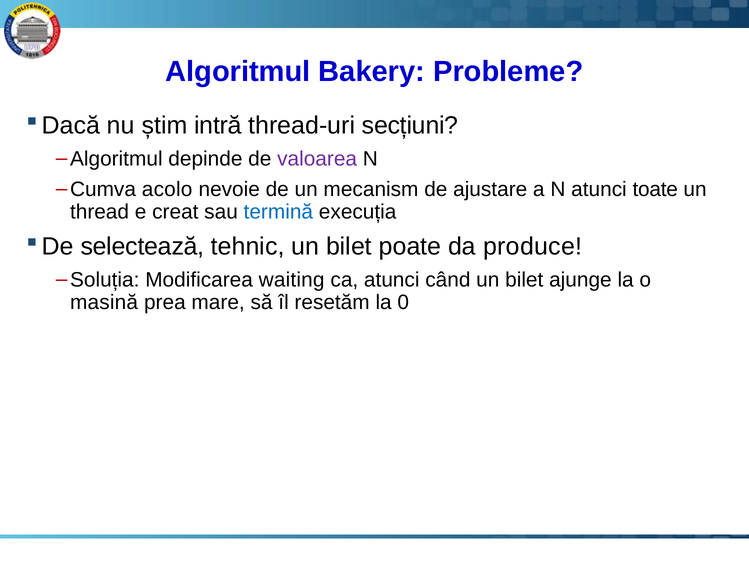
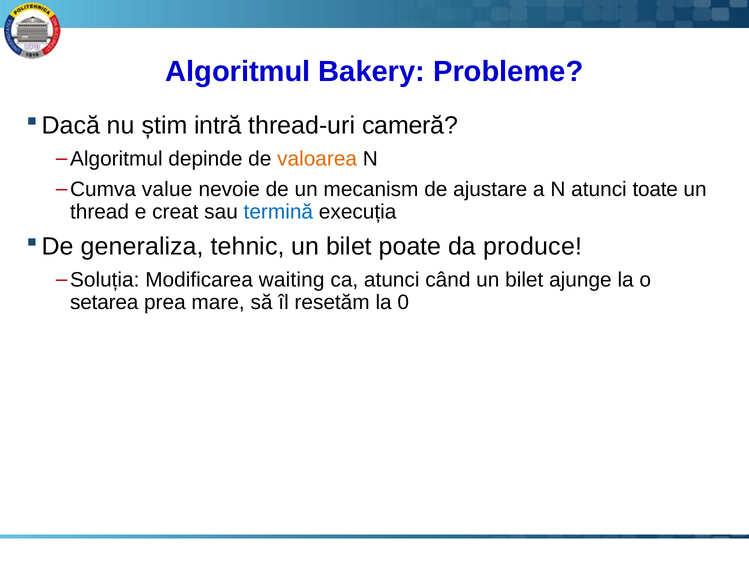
secțiuni: secțiuni -> cameră
valoarea colour: purple -> orange
acolo: acolo -> value
selectează: selectează -> generaliza
masină: masină -> setarea
